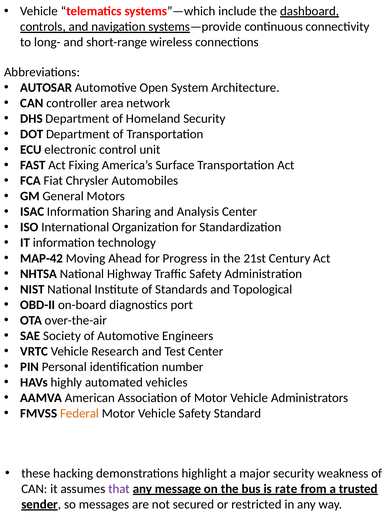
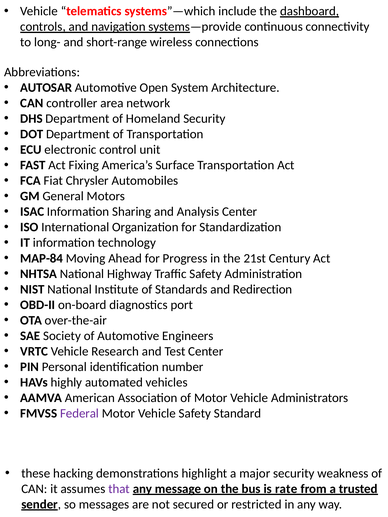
MAP-42: MAP-42 -> MAP-84
Topological: Topological -> Redirection
Federal colour: orange -> purple
